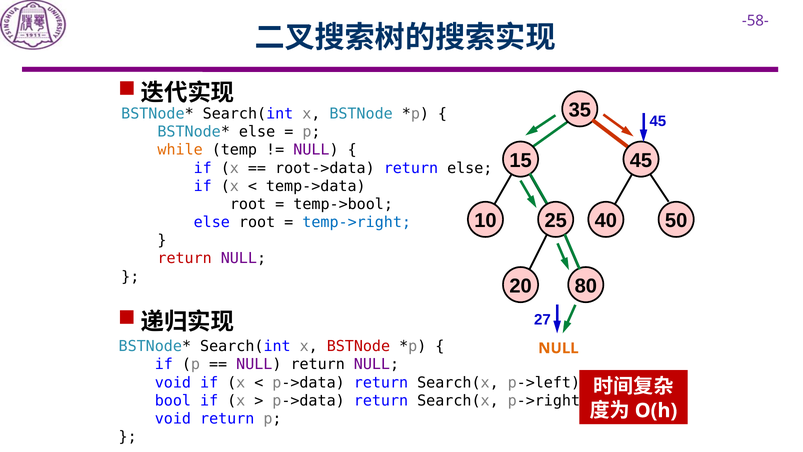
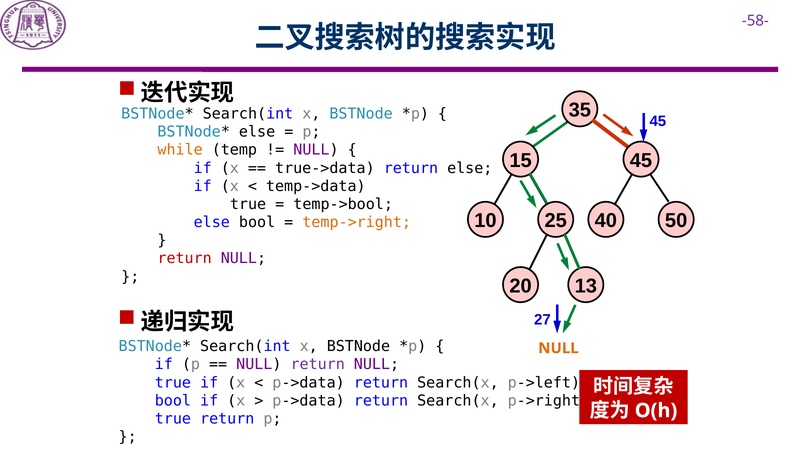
root->data: root->data -> true->data
root at (248, 204): root -> true
else root: root -> bool
temp->right colour: blue -> orange
80: 80 -> 13
BSTNode at (358, 346) colour: red -> black
return at (318, 364) colour: black -> purple
void at (173, 382): void -> true
void at (173, 418): void -> true
